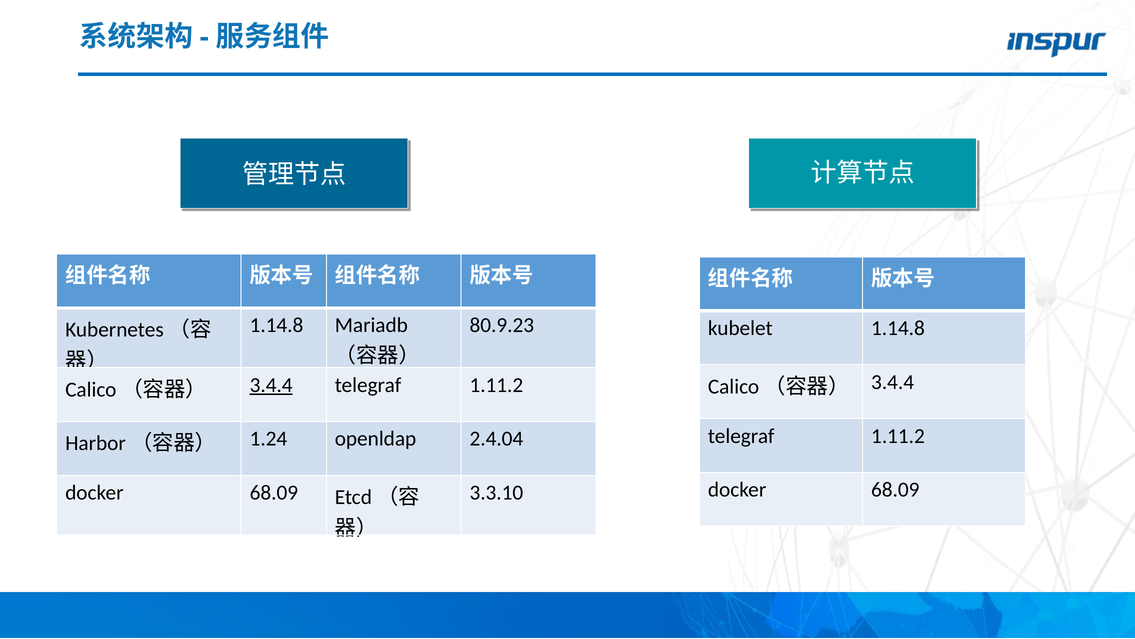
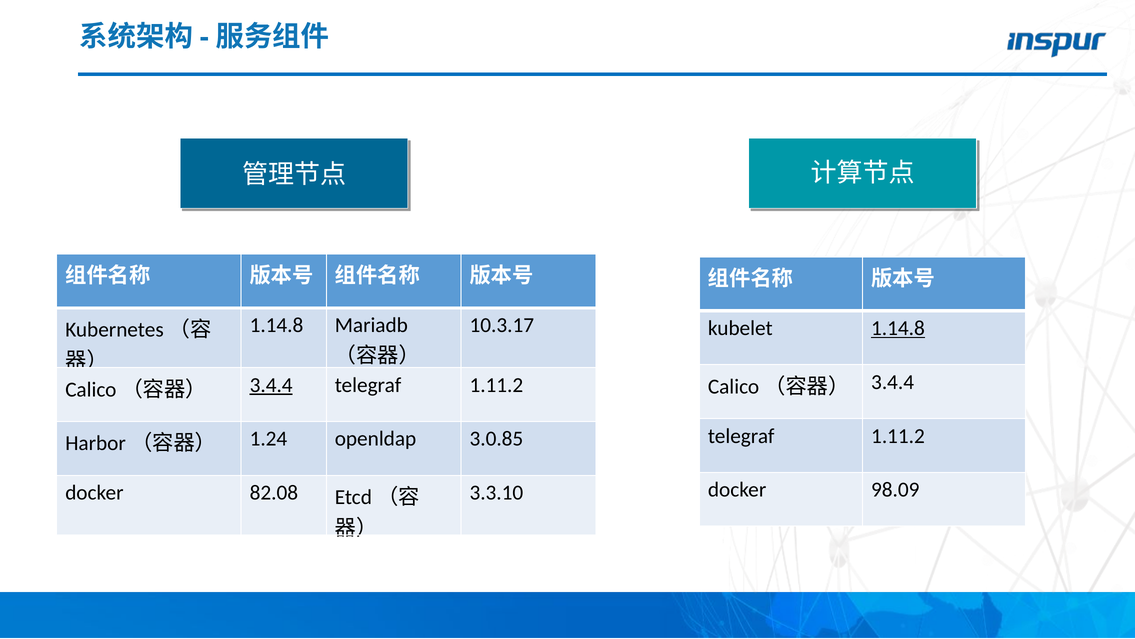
80.9.23: 80.9.23 -> 10.3.17
1.14.8 at (898, 328) underline: none -> present
2.4.04: 2.4.04 -> 3.0.85
68.09 at (895, 489): 68.09 -> 98.09
68.09 at (274, 492): 68.09 -> 82.08
